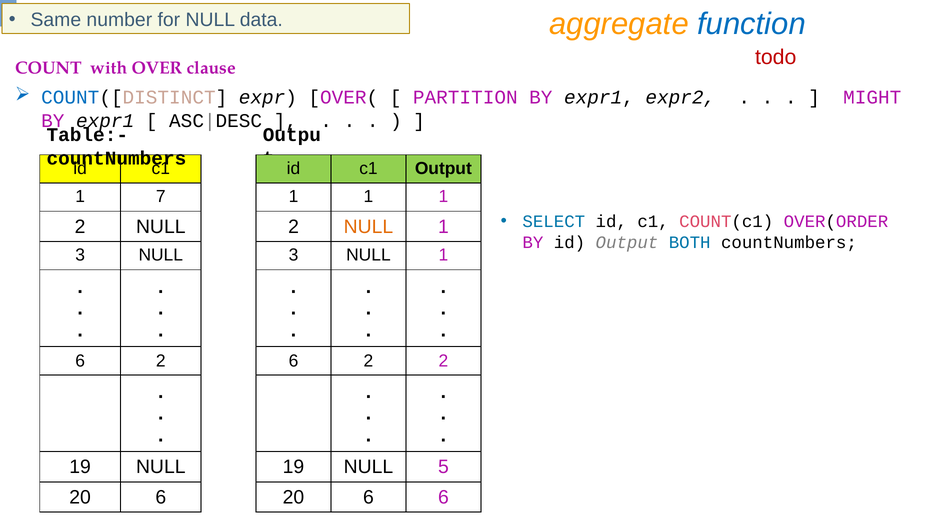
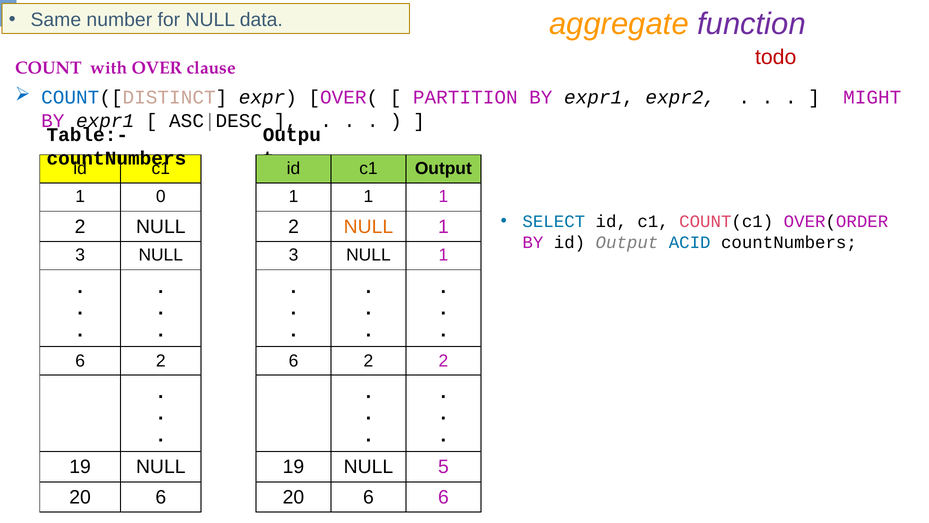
function colour: blue -> purple
7: 7 -> 0
BOTH: BOTH -> ACID
